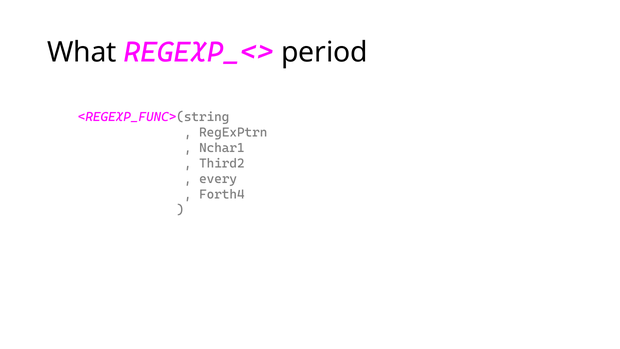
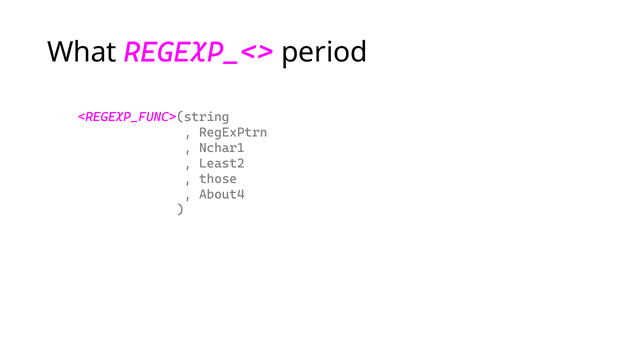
Third2: Third2 -> Least2
every: every -> those
Forth4: Forth4 -> About4
